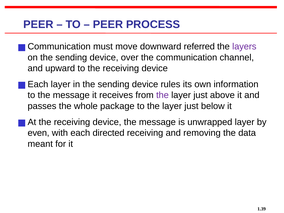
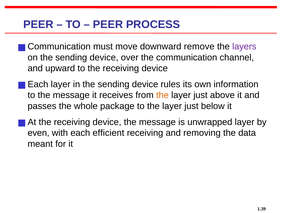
referred: referred -> remove
the at (162, 95) colour: purple -> orange
directed: directed -> efficient
